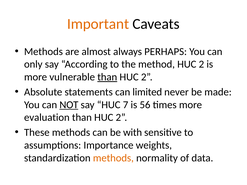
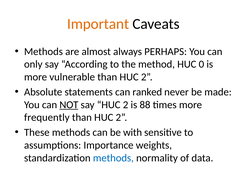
method HUC 2: 2 -> 0
than at (107, 77) underline: present -> none
limited: limited -> ranked
say HUC 7: 7 -> 2
56: 56 -> 88
evaluation: evaluation -> frequently
methods at (113, 158) colour: orange -> blue
